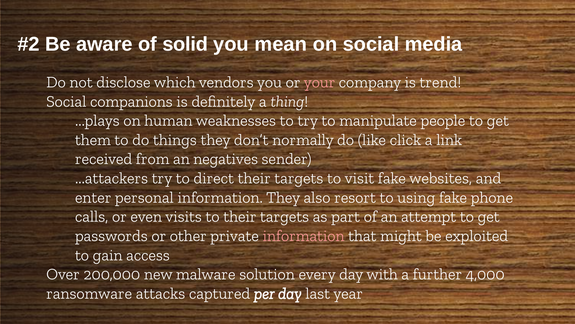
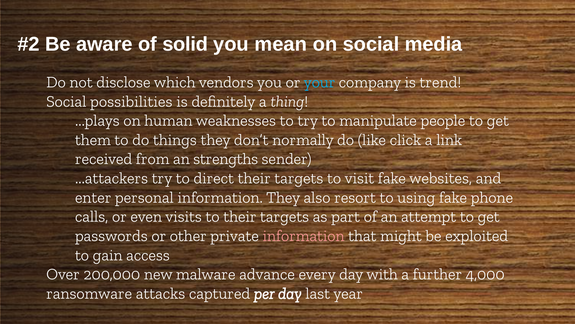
your colour: pink -> light blue
companions: companions -> possibilities
negatives: negatives -> strengths
solution: solution -> advance
